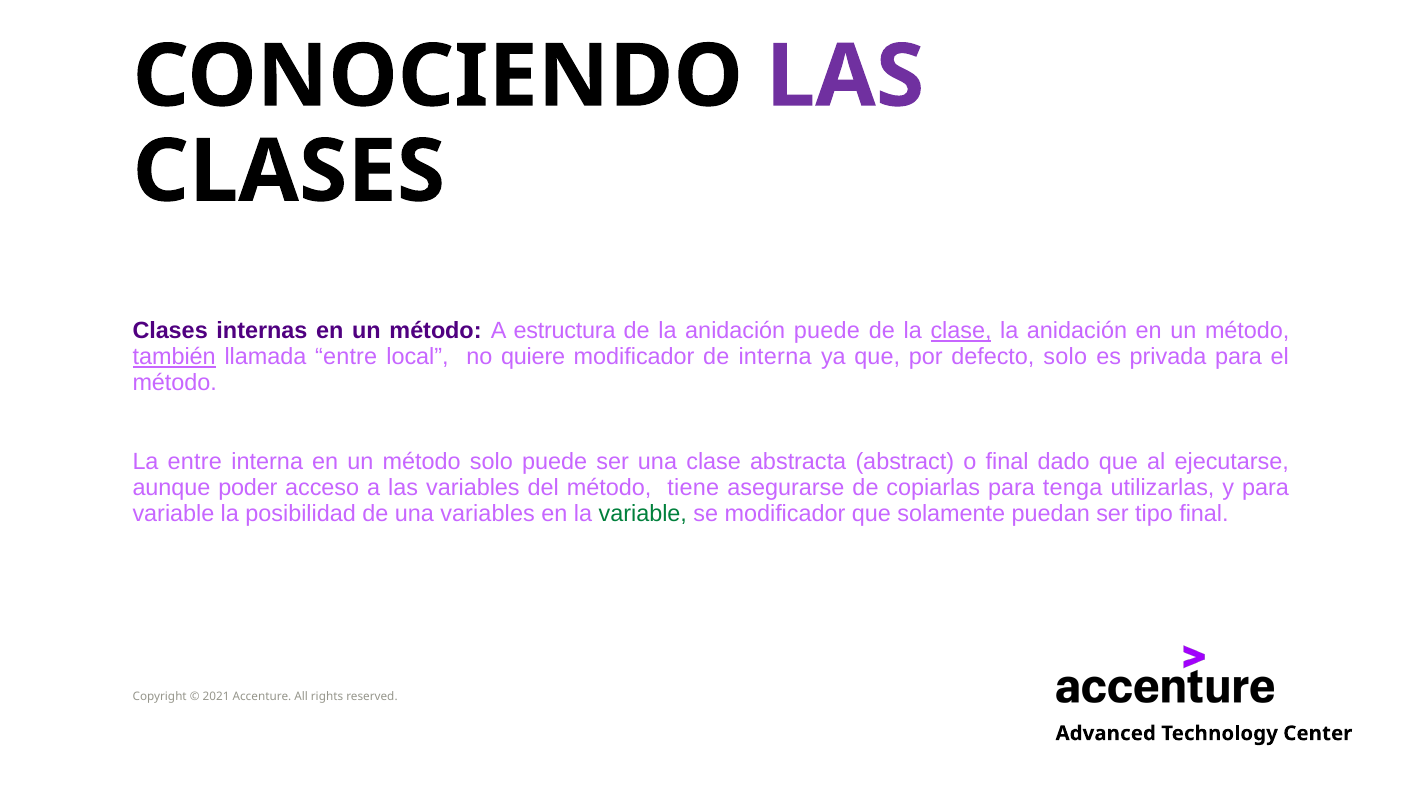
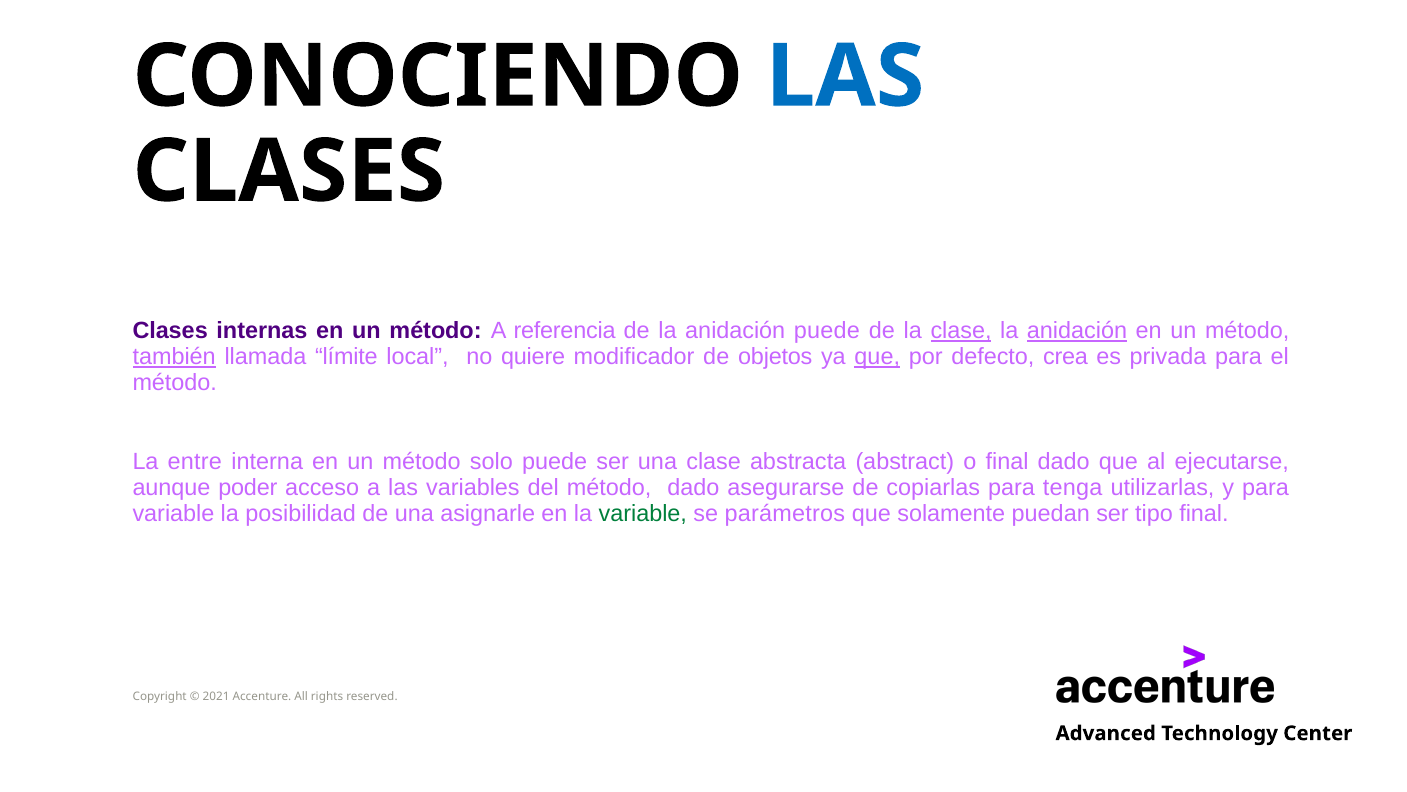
LAS at (845, 77) colour: purple -> blue
estructura: estructura -> referencia
anidación at (1077, 331) underline: none -> present
llamada entre: entre -> límite
de interna: interna -> objetos
que at (877, 357) underline: none -> present
defecto solo: solo -> crea
método tiene: tiene -> dado
una variables: variables -> asignarle
se modificador: modificador -> parámetros
